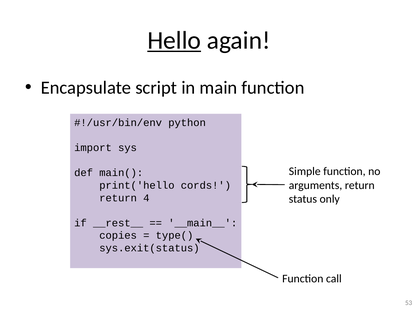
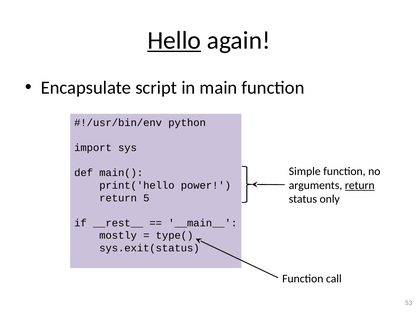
return at (360, 186) underline: none -> present
cords: cords -> power
4: 4 -> 5
copies: copies -> mostly
